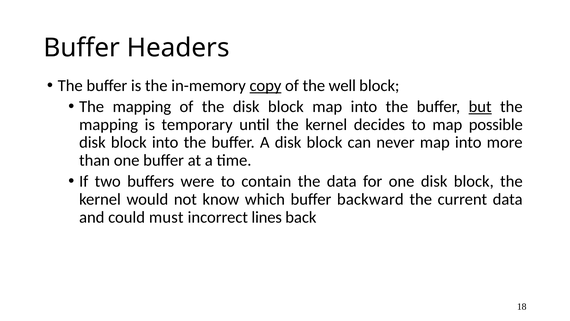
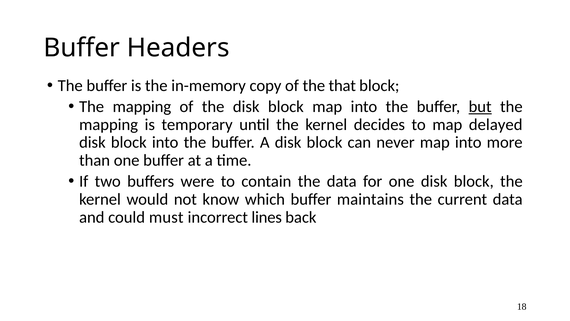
copy underline: present -> none
well: well -> that
possible: possible -> delayed
backward: backward -> maintains
